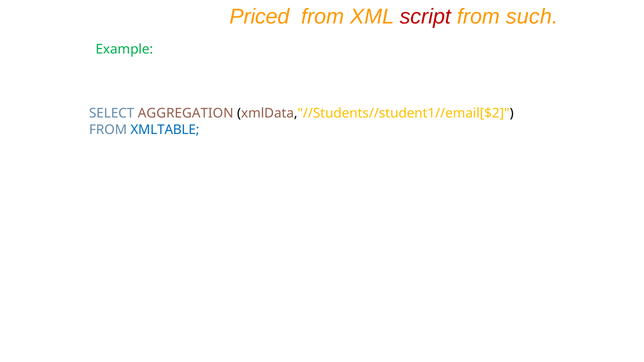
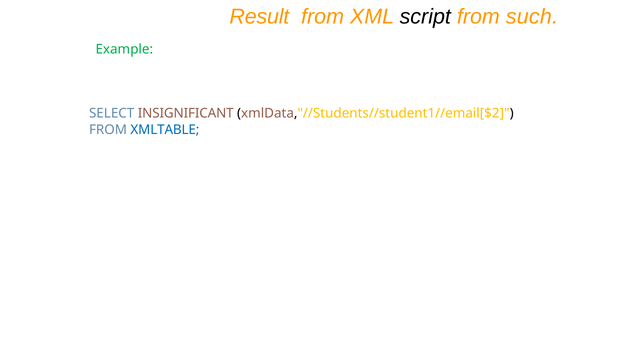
Priced: Priced -> Result
script colour: red -> black
AGGREGATION: AGGREGATION -> INSIGNIFICANT
